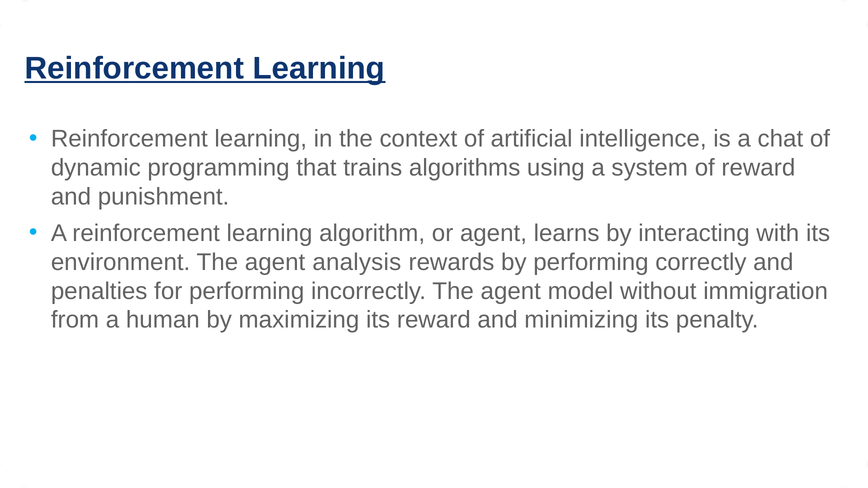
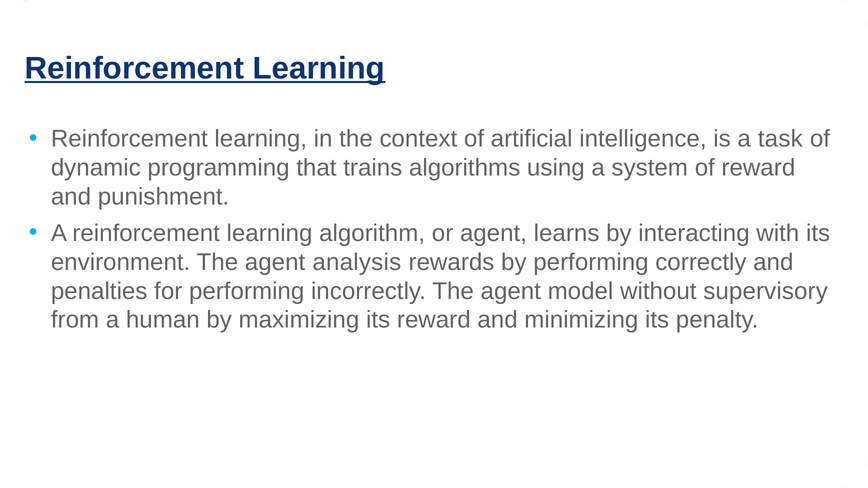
chat: chat -> task
immigration: immigration -> supervisory
